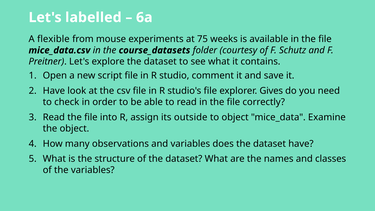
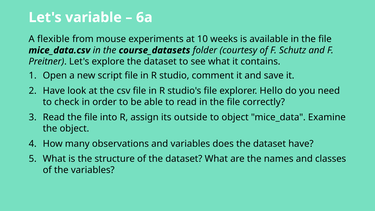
labelled: labelled -> variable
75: 75 -> 10
Gives: Gives -> Hello
